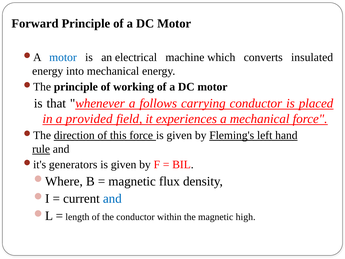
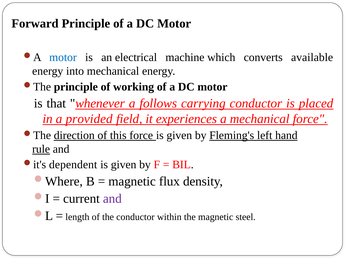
insulated: insulated -> available
generators: generators -> dependent
and at (112, 198) colour: blue -> purple
high: high -> steel
